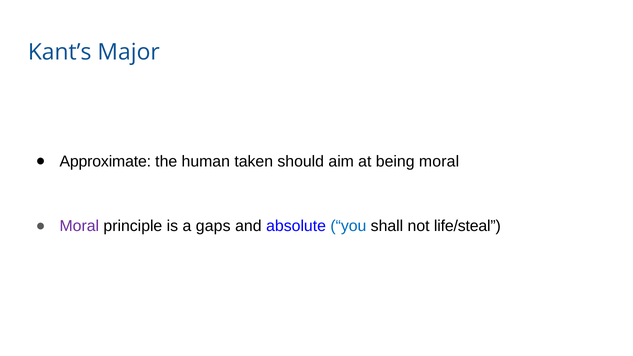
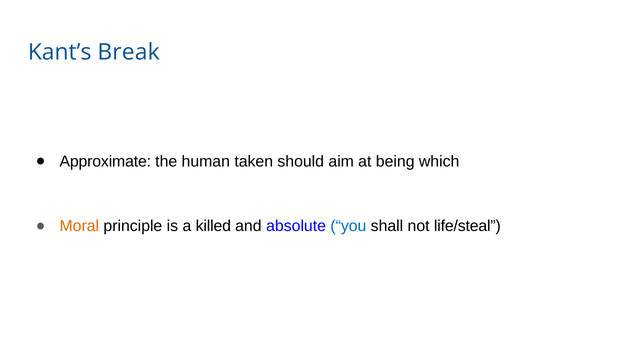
Major: Major -> Break
being moral: moral -> which
Moral at (79, 226) colour: purple -> orange
gaps: gaps -> killed
